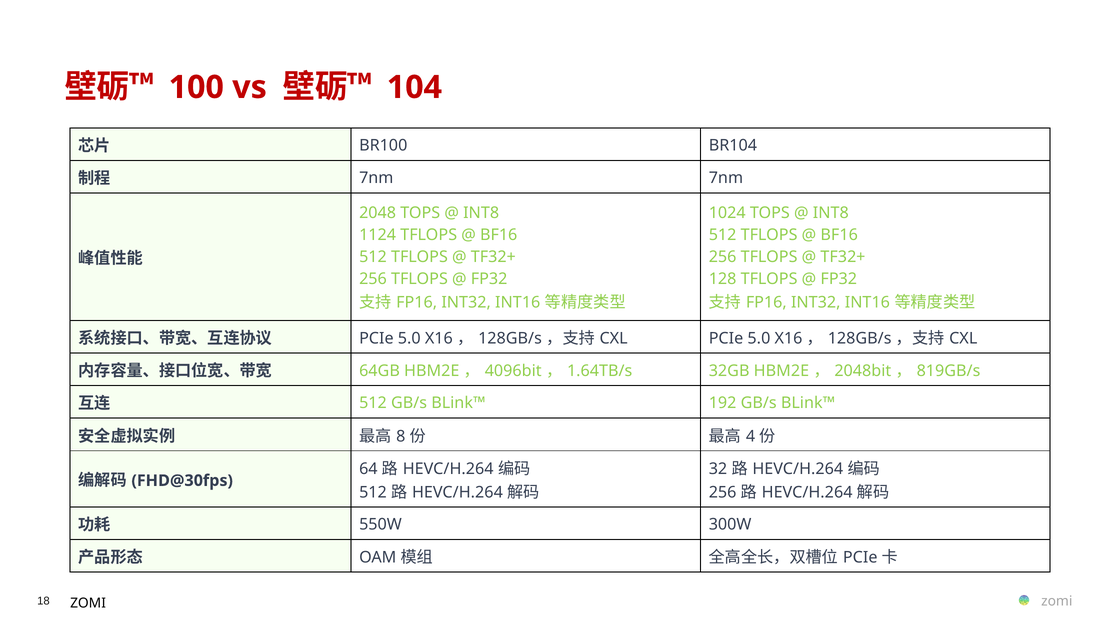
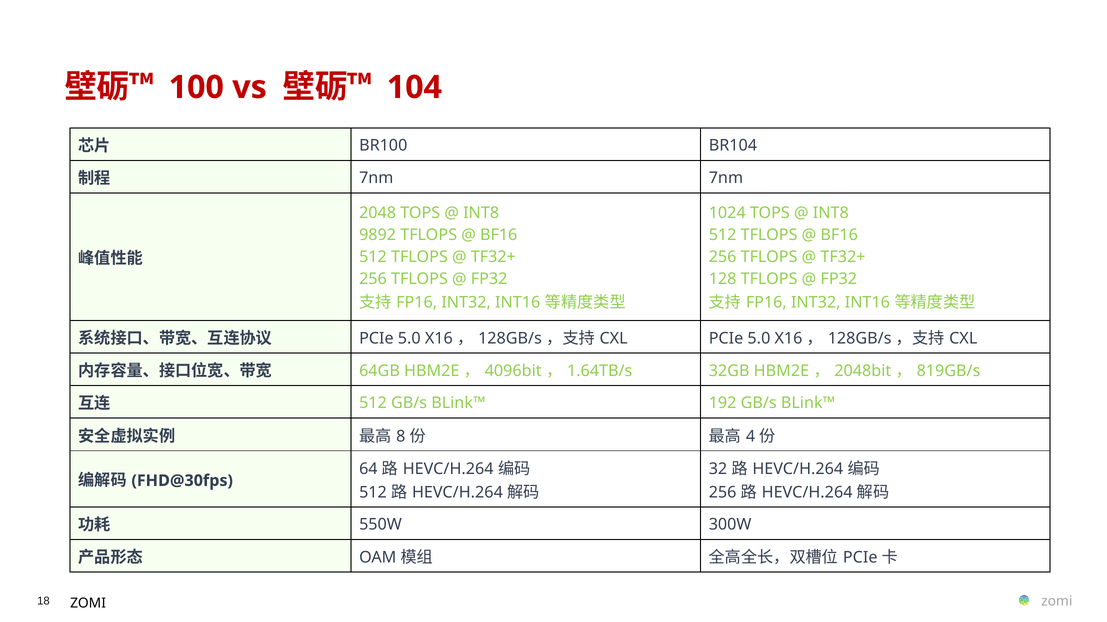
1124: 1124 -> 9892
